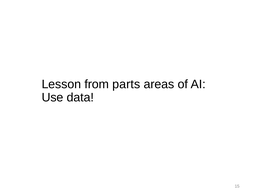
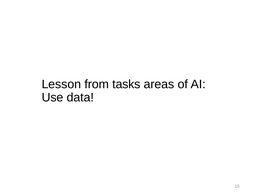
parts: parts -> tasks
